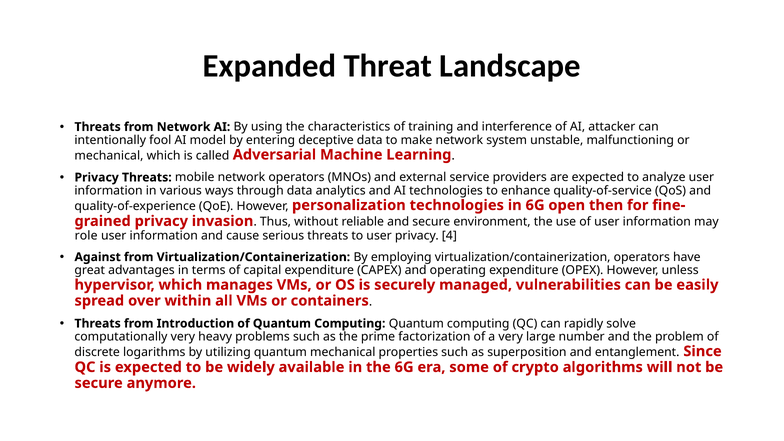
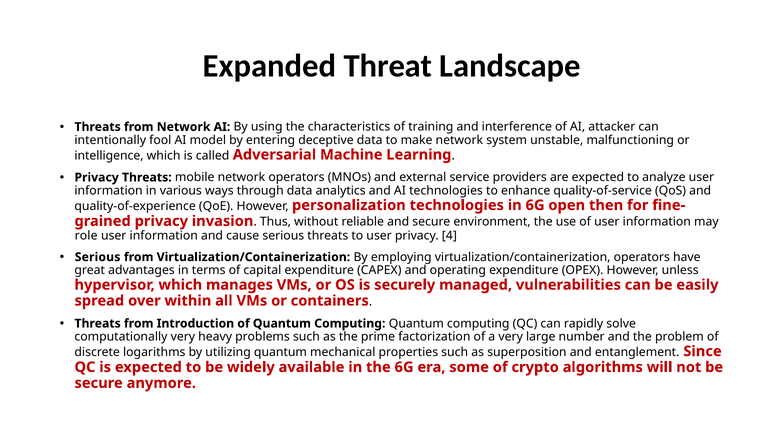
mechanical at (109, 155): mechanical -> intelligence
Against at (98, 257): Against -> Serious
